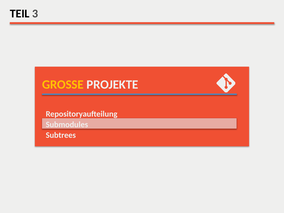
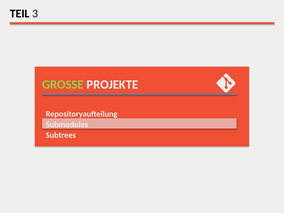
GROSSE colour: yellow -> light green
